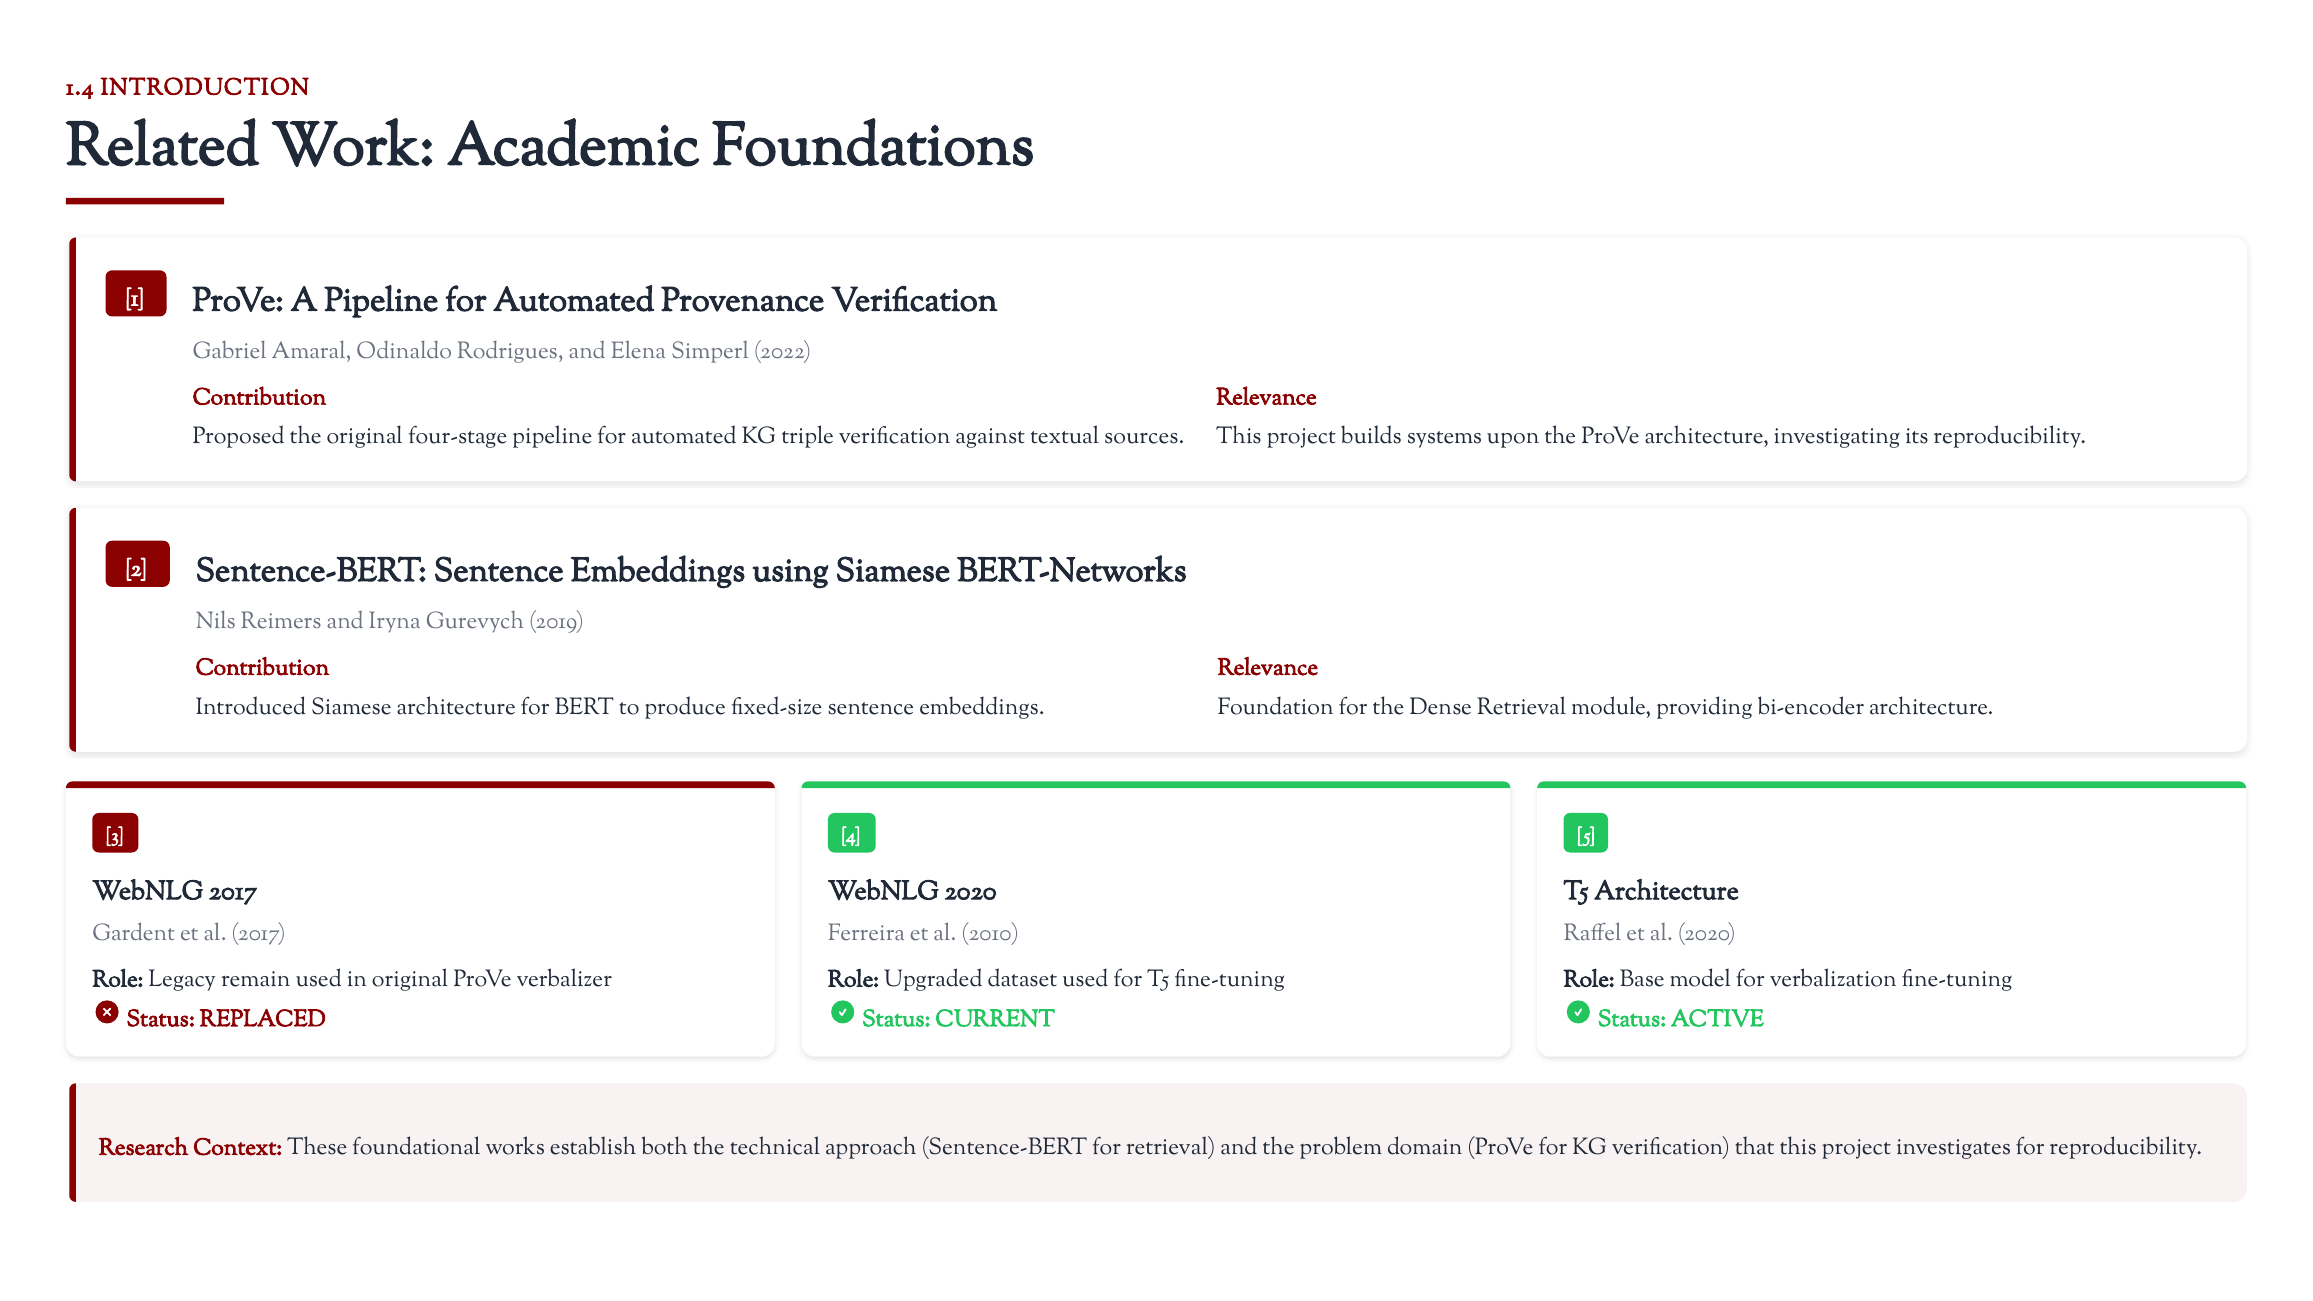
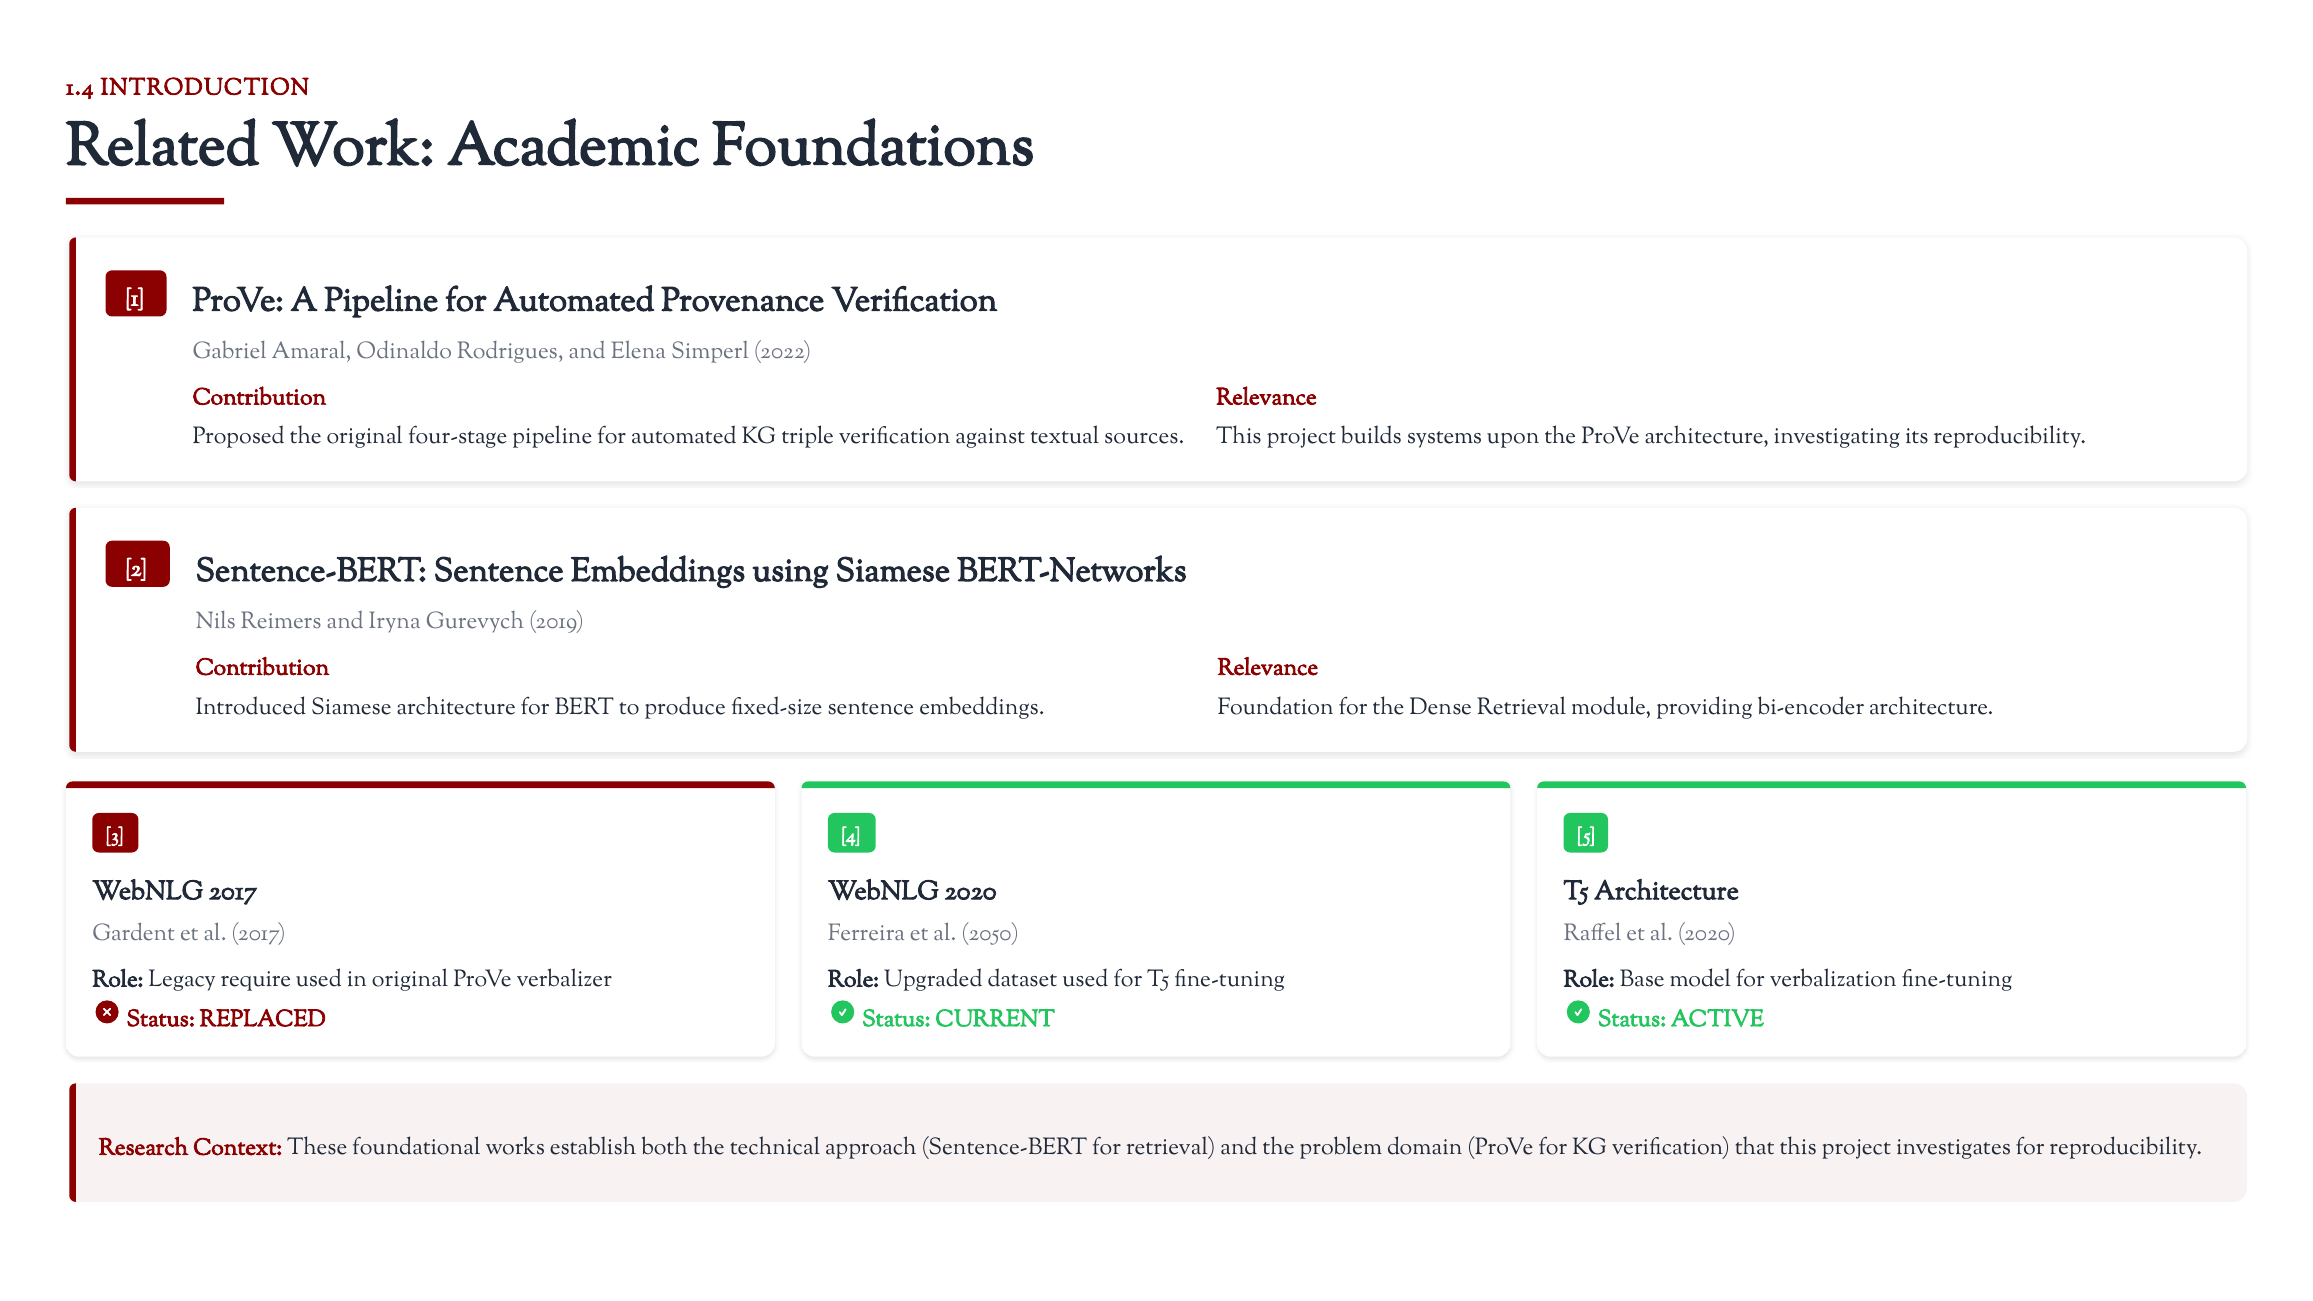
2010: 2010 -> 2050
remain: remain -> require
